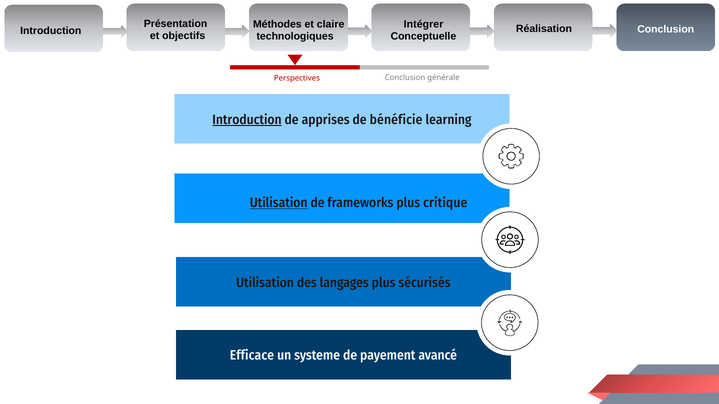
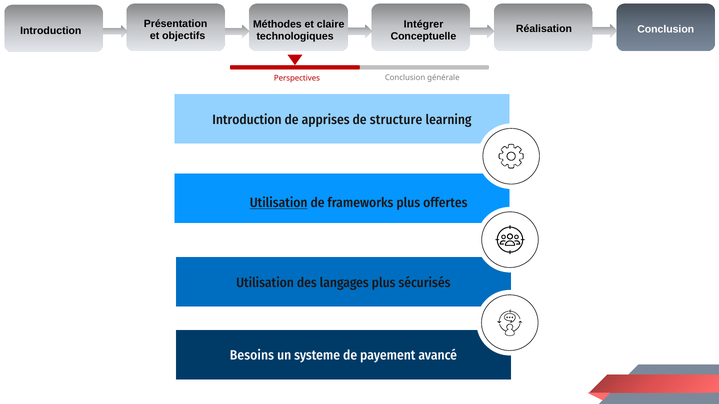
Introduction at (247, 120) underline: present -> none
bénéficie: bénéficie -> structure
critique: critique -> offertes
Efficace: Efficace -> Besoins
